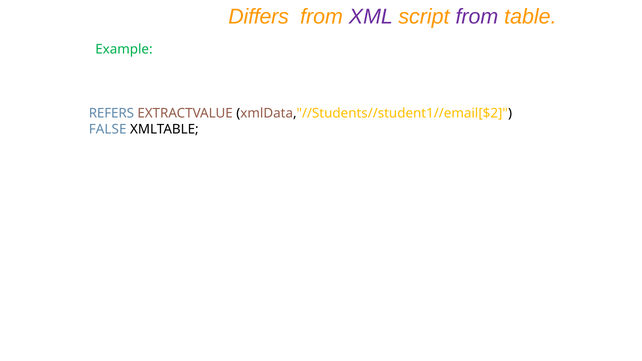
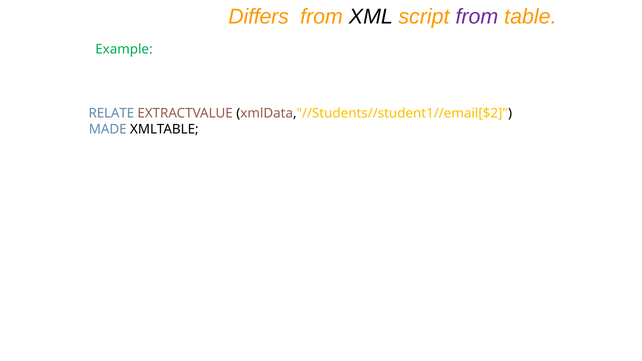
XML colour: purple -> black
REFERS: REFERS -> RELATE
FALSE: FALSE -> MADE
